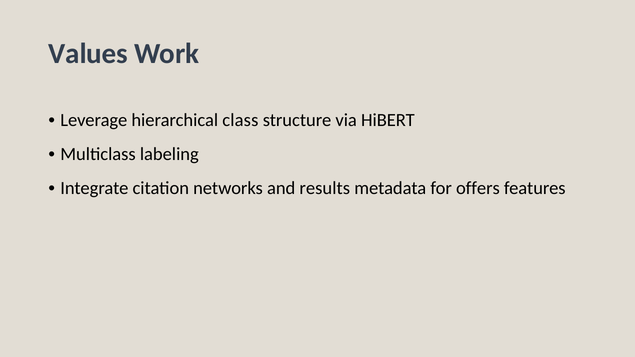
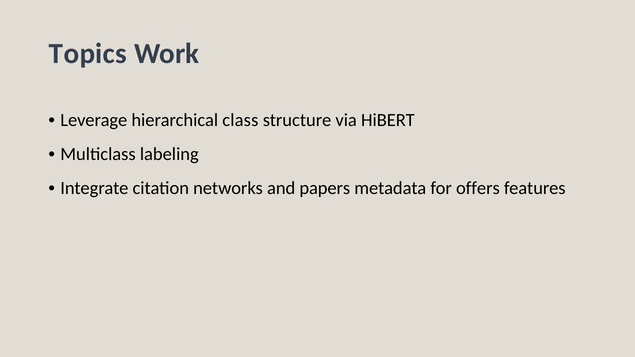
Values: Values -> Topics
results: results -> papers
